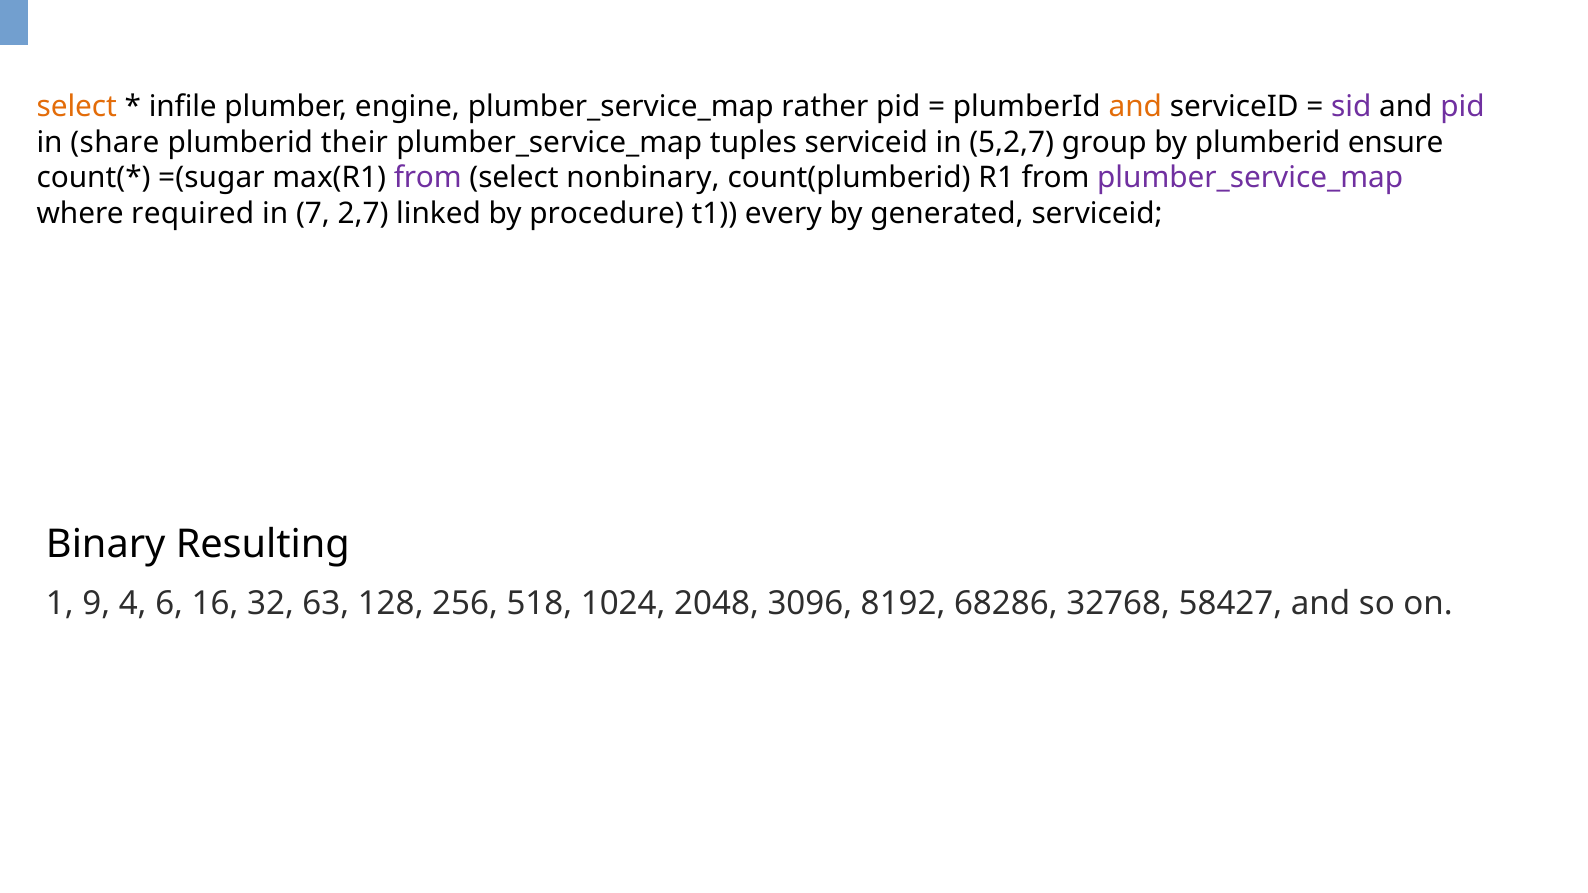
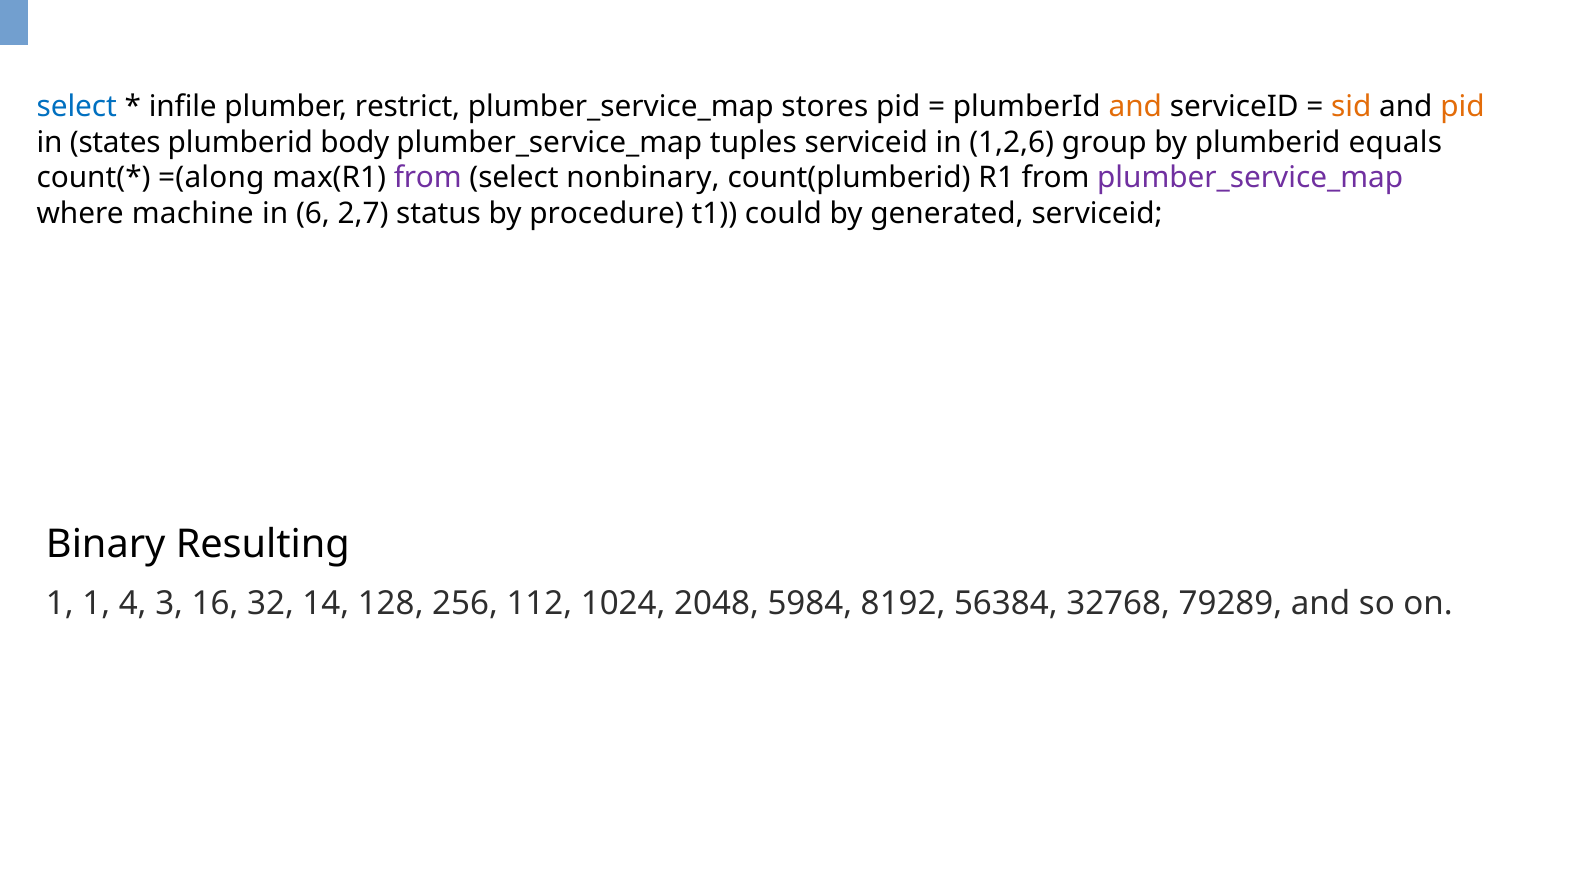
select at (77, 107) colour: orange -> blue
engine: engine -> restrict
rather: rather -> stores
sid colour: purple -> orange
pid at (1462, 107) colour: purple -> orange
share: share -> states
their: their -> body
5,2,7: 5,2,7 -> 1,2,6
ensure: ensure -> equals
=(sugar: =(sugar -> =(along
required: required -> machine
7: 7 -> 6
linked: linked -> status
every: every -> could
1 9: 9 -> 1
6: 6 -> 3
63: 63 -> 14
518: 518 -> 112
3096: 3096 -> 5984
68286: 68286 -> 56384
58427: 58427 -> 79289
